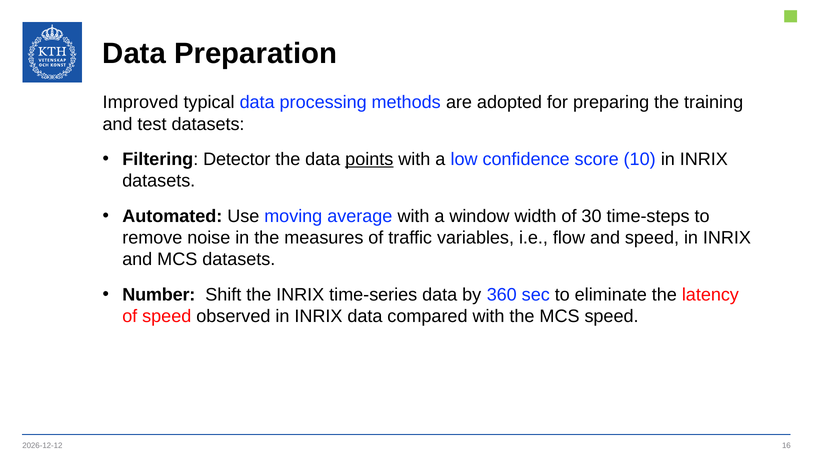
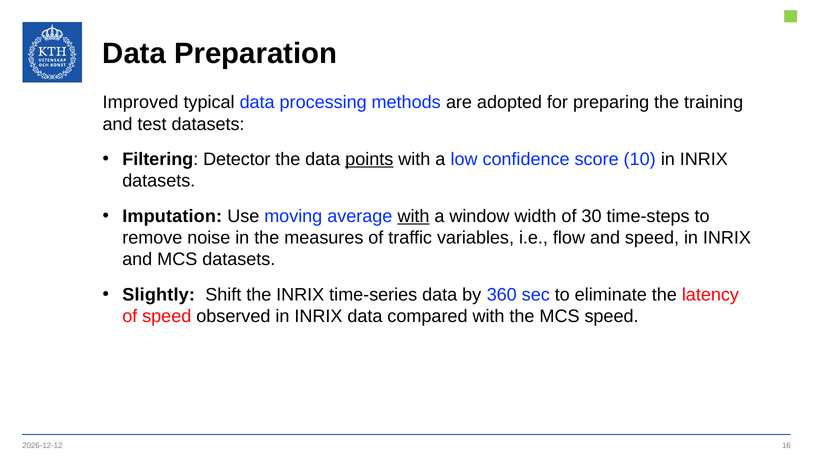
Automated: Automated -> Imputation
with at (413, 216) underline: none -> present
Number: Number -> Slightly
